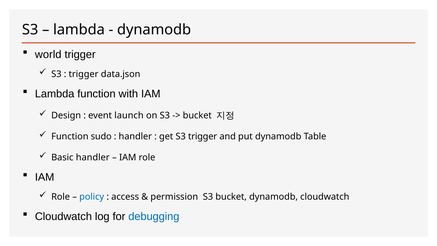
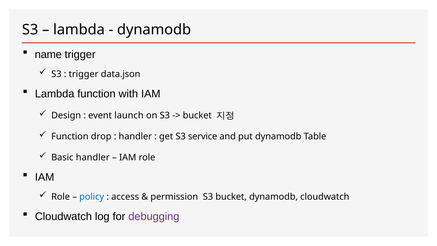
world: world -> name
sudo: sudo -> drop
S3 trigger: trigger -> service
debugging colour: blue -> purple
